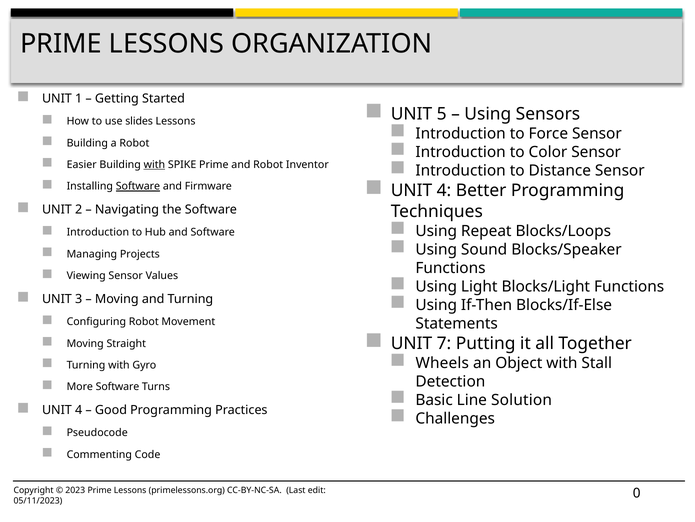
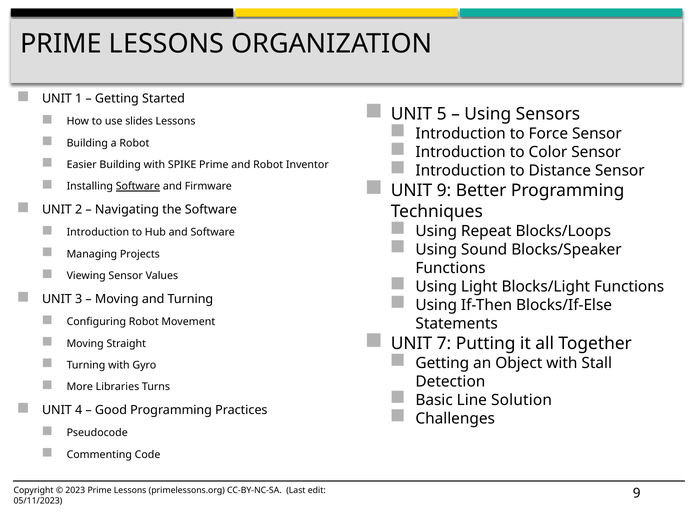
with at (154, 165) underline: present -> none
4 at (444, 190): 4 -> 9
Wheels at (442, 362): Wheels -> Getting
More Software: Software -> Libraries
05/11/2023 0: 0 -> 9
